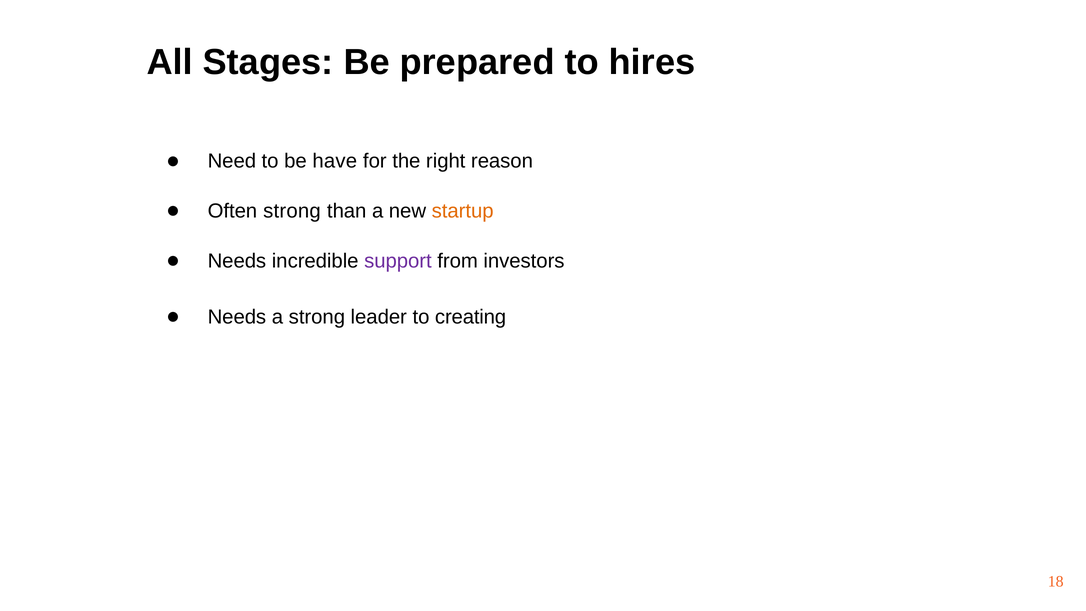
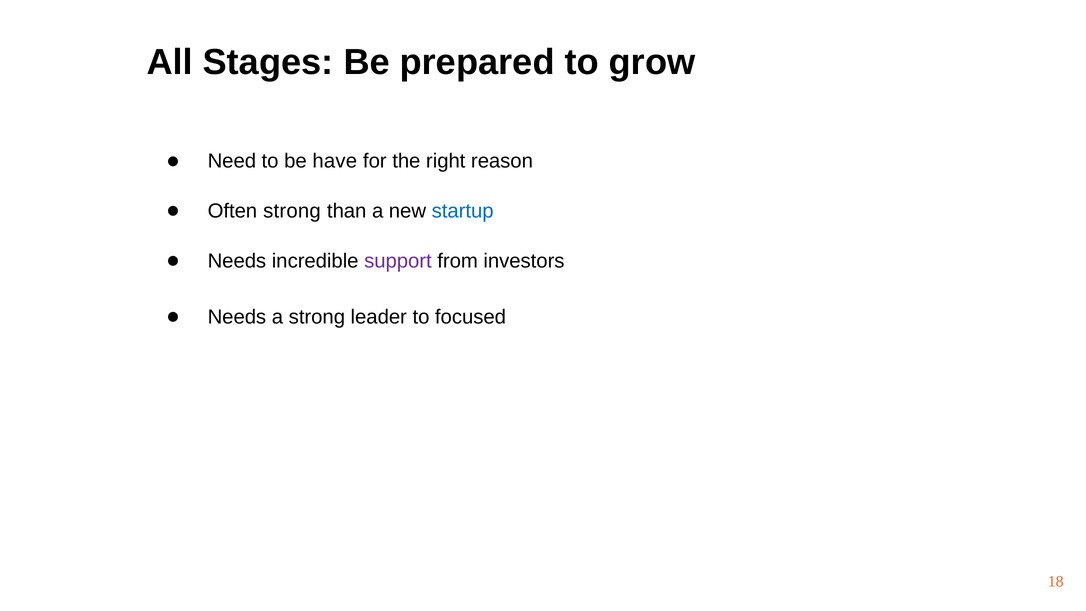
hires: hires -> grow
startup colour: orange -> blue
creating: creating -> focused
